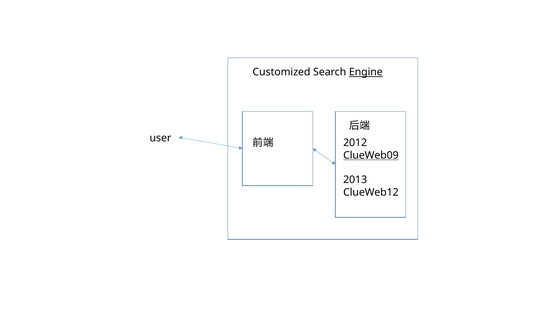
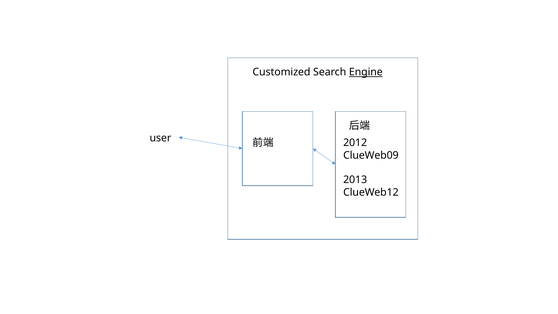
ClueWeb09 underline: present -> none
